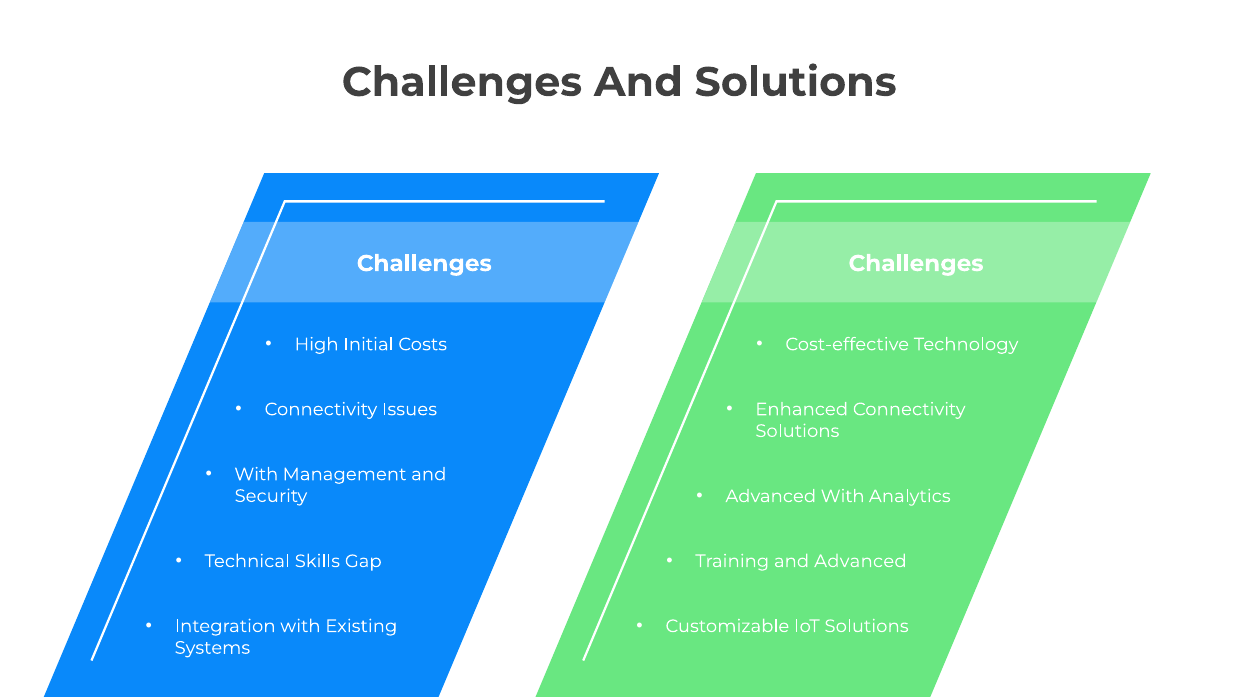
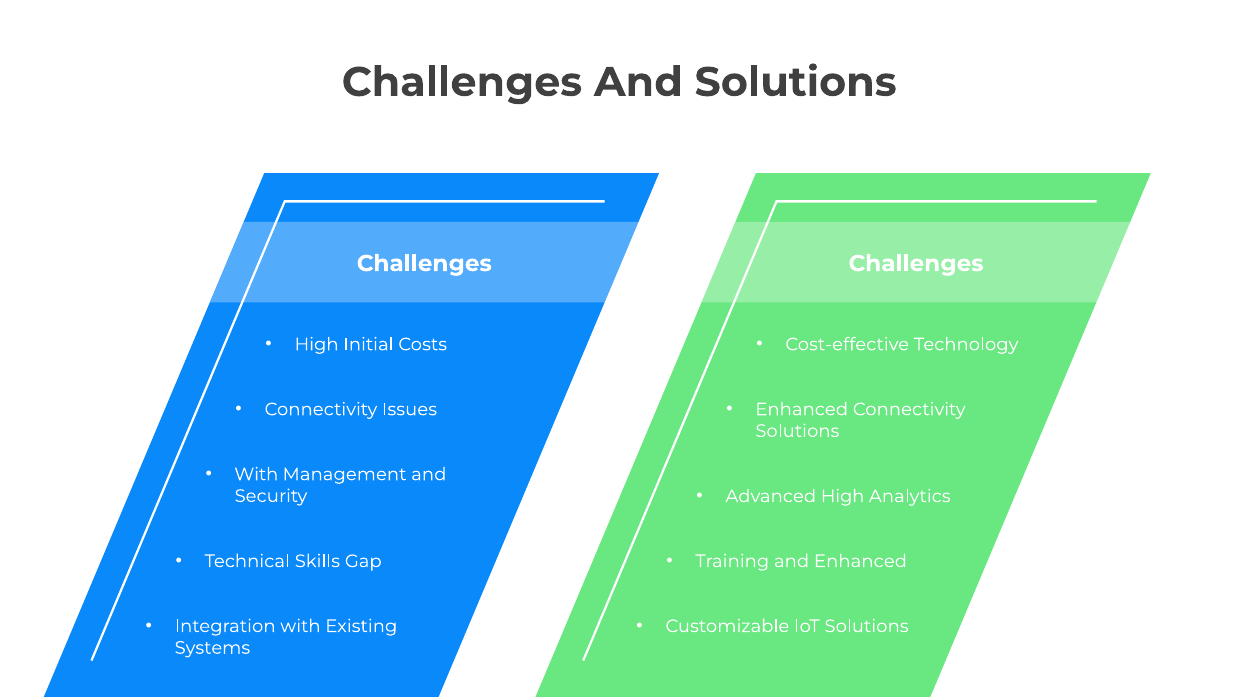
Advanced With: With -> High
and Advanced: Advanced -> Enhanced
